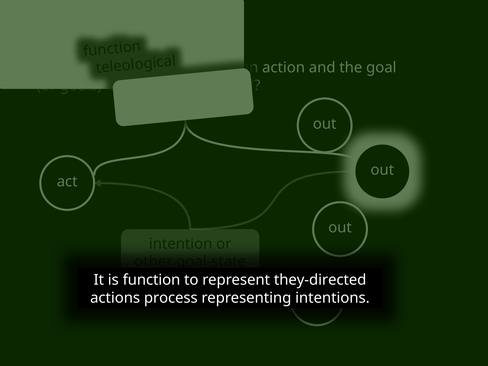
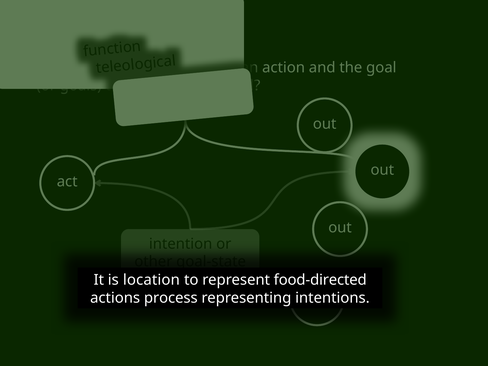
is function: function -> location
they-directed: they-directed -> food-directed
